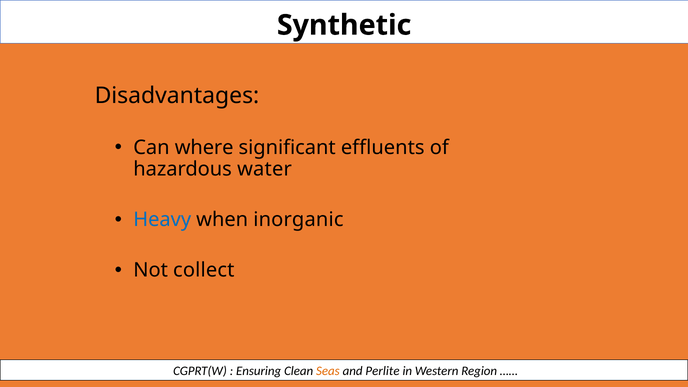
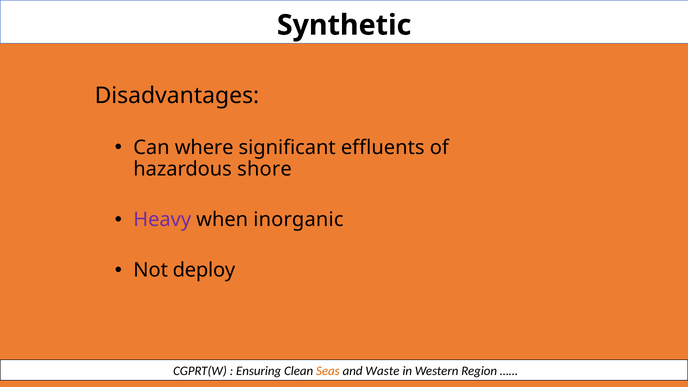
water: water -> shore
Heavy colour: blue -> purple
collect: collect -> deploy
Perlite: Perlite -> Waste
